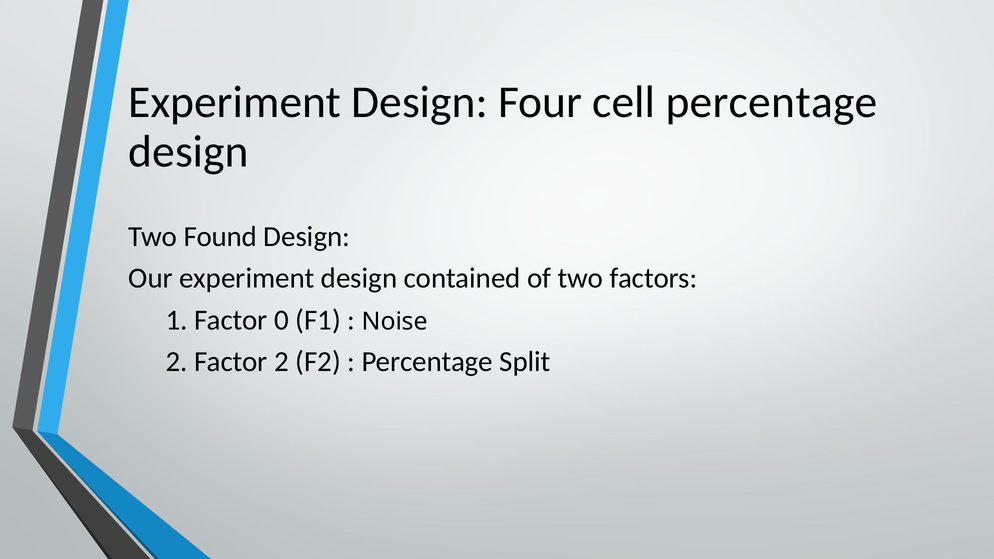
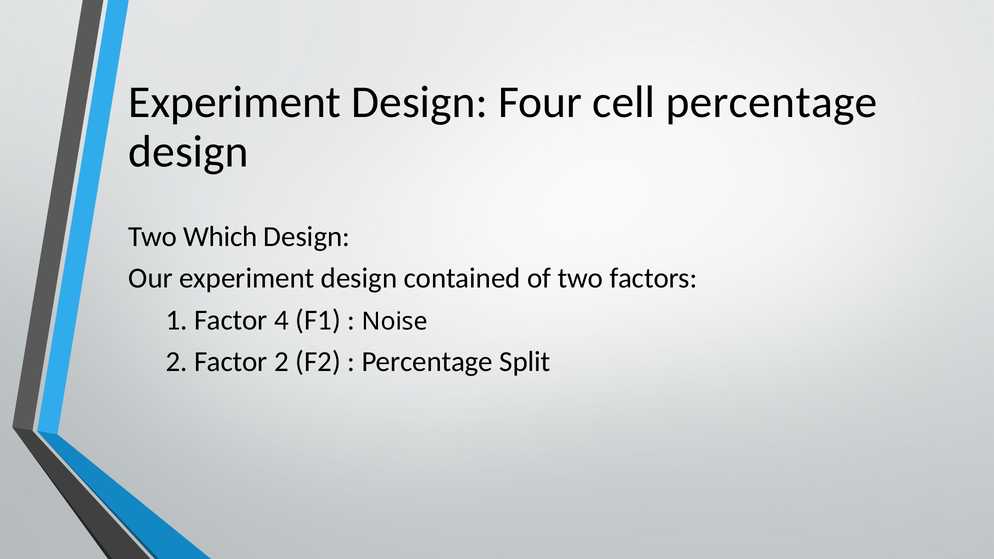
Found: Found -> Which
0: 0 -> 4
